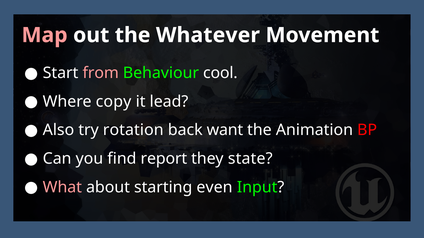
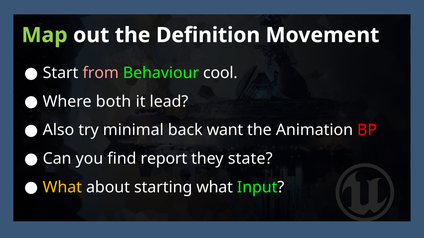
Map colour: pink -> light green
Whatever: Whatever -> Definition
copy: copy -> both
rotation: rotation -> minimal
What at (62, 188) colour: pink -> yellow
starting even: even -> what
